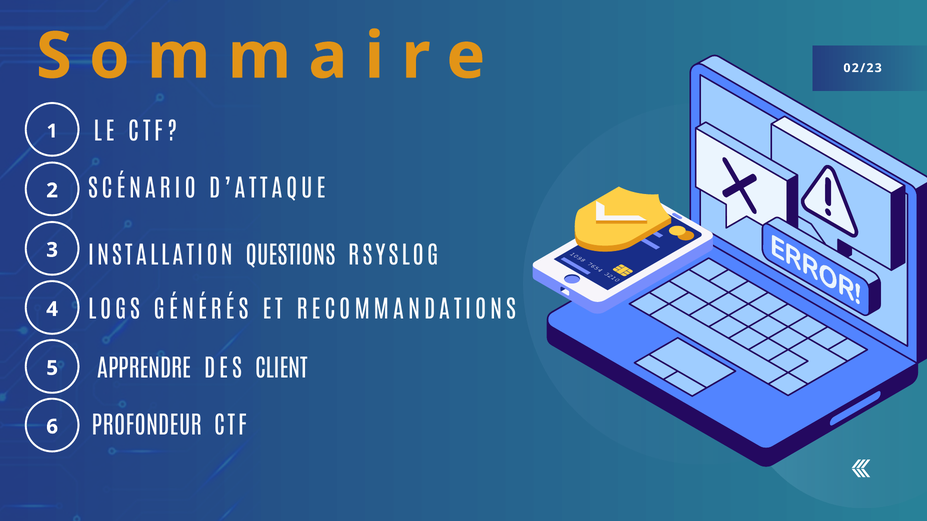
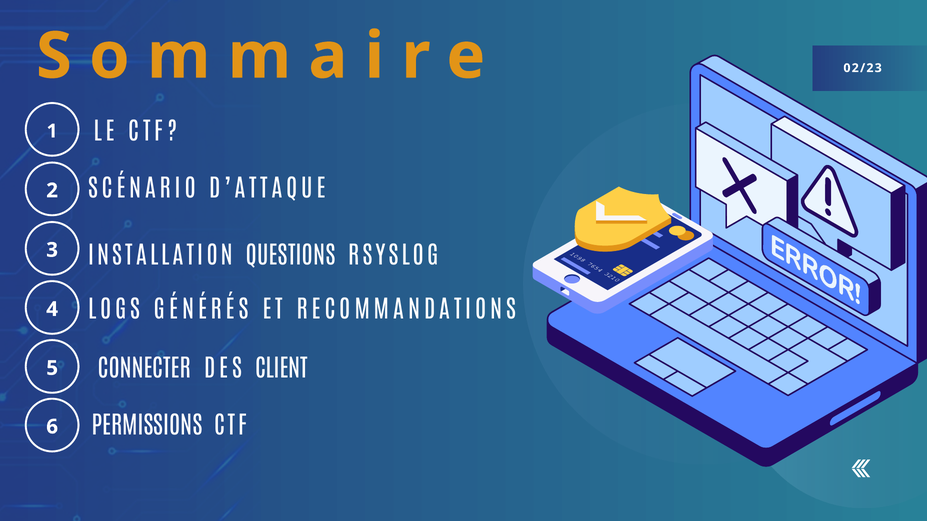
APPRENDRE: APPRENDRE -> CONNECTER
PROFONDEUR: PROFONDEUR -> PERMISSIONS
